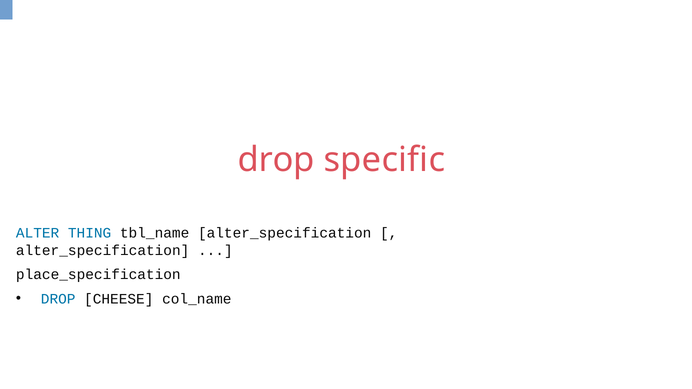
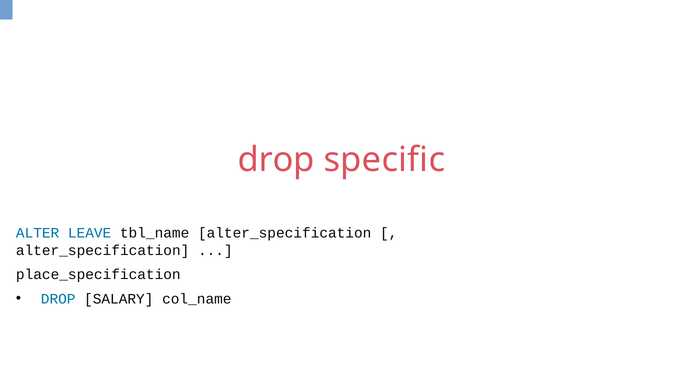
THING: THING -> LEAVE
CHEESE: CHEESE -> SALARY
